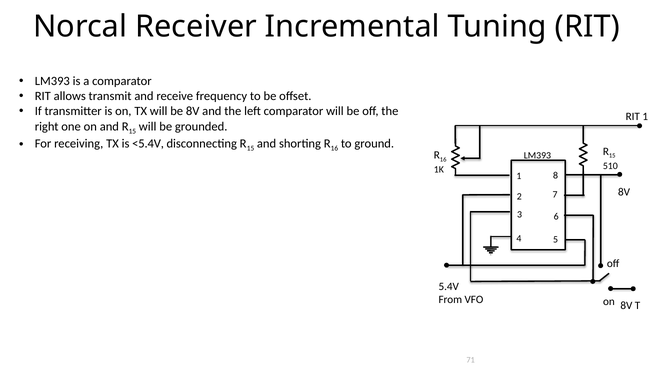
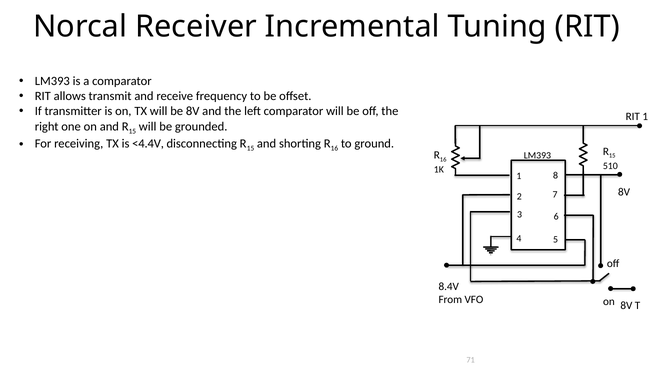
<5.4V: <5.4V -> <4.4V
5.4V: 5.4V -> 8.4V
